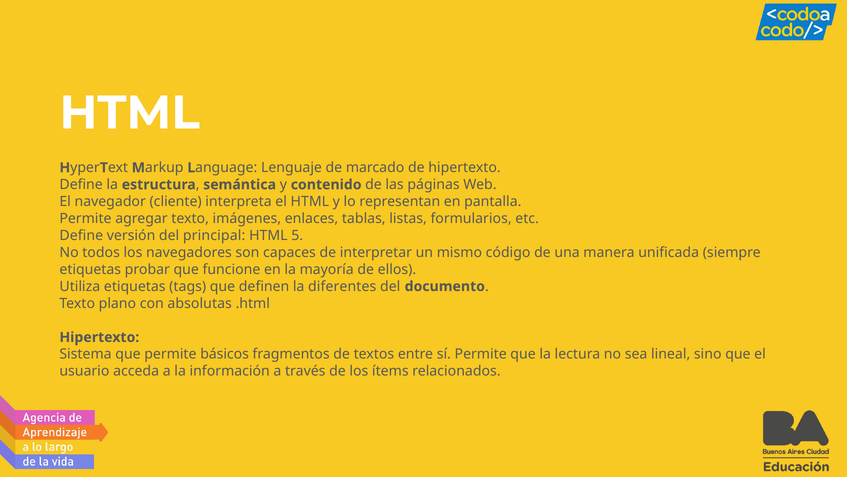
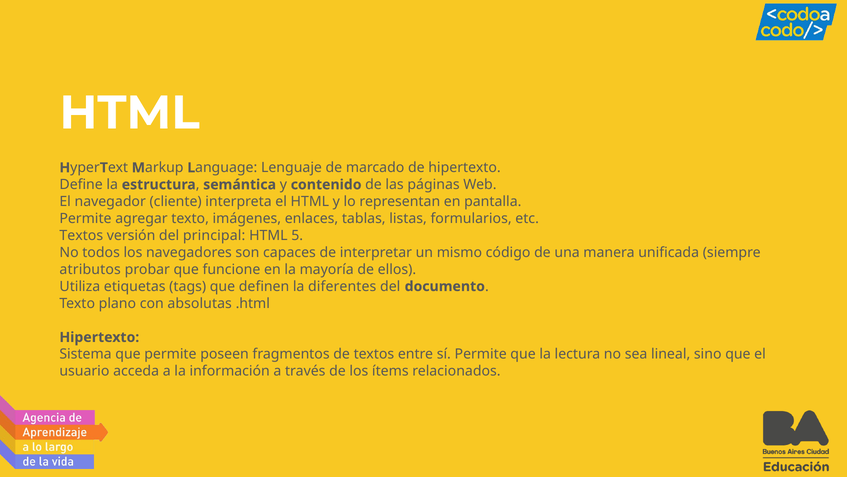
Define at (81, 235): Define -> Textos
etiquetas at (90, 269): etiquetas -> atributos
básicos: básicos -> poseen
